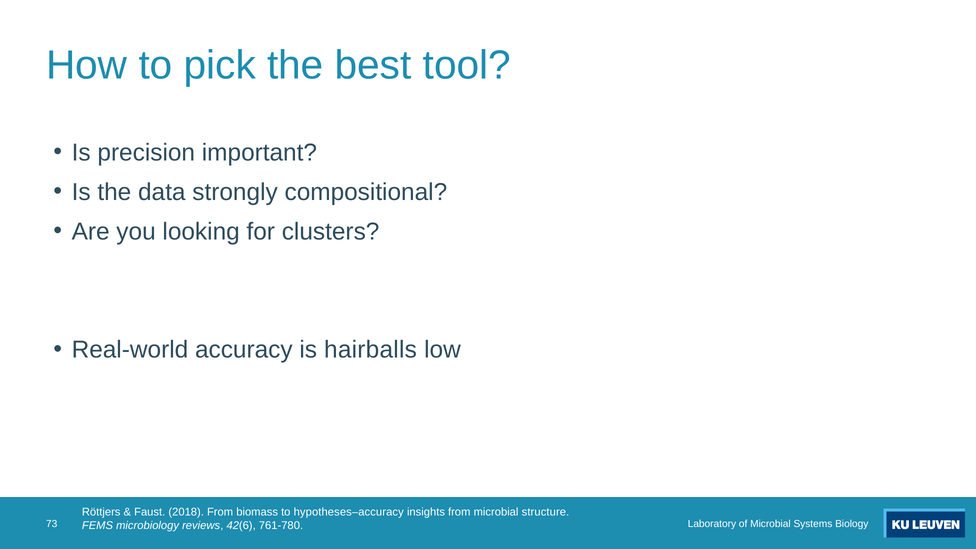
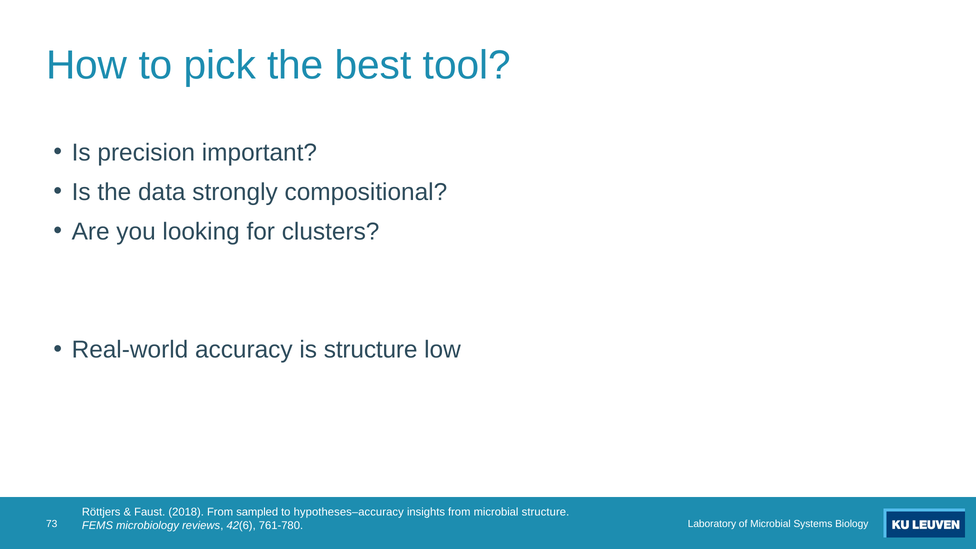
is hairballs: hairballs -> structure
biomass: biomass -> sampled
